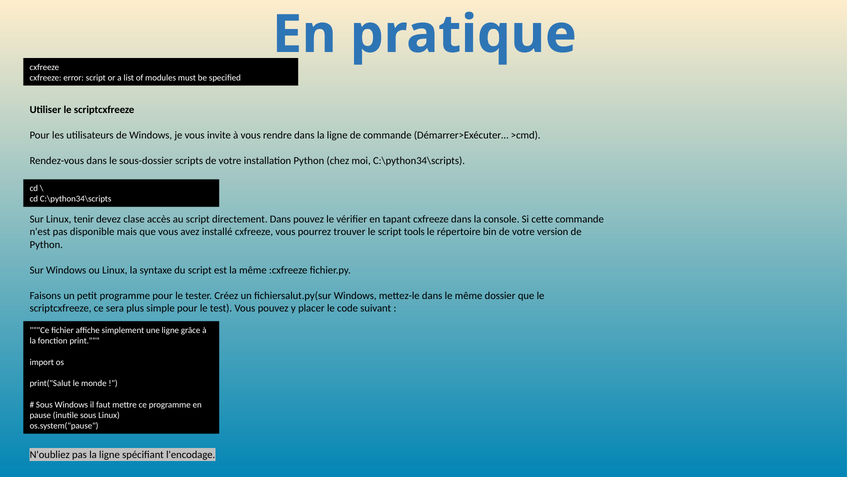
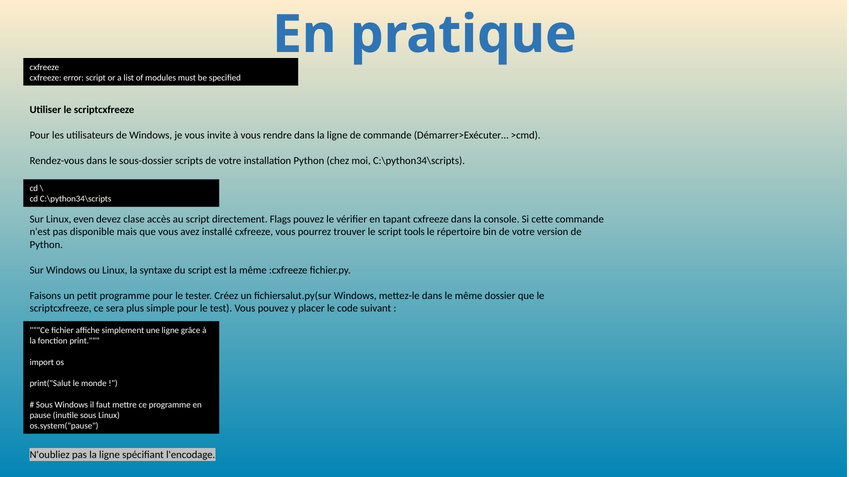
tenir: tenir -> even
directement Dans: Dans -> Flags
